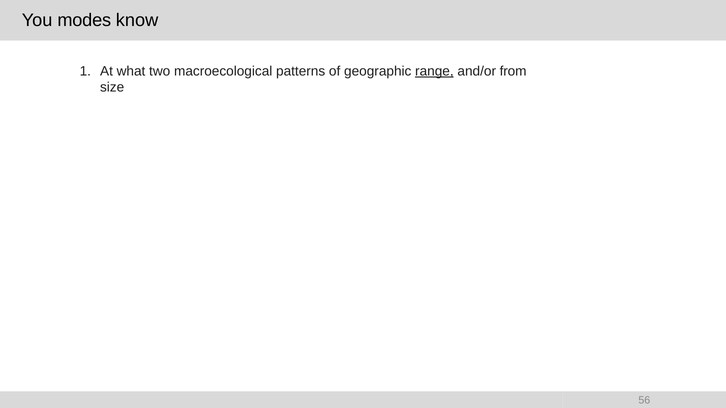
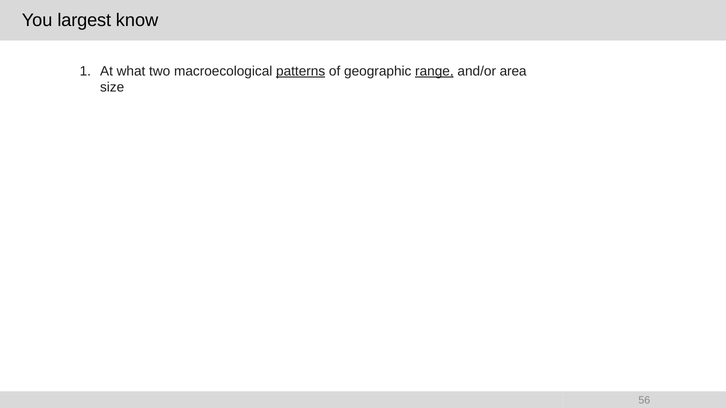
modes: modes -> largest
patterns underline: none -> present
from: from -> area
